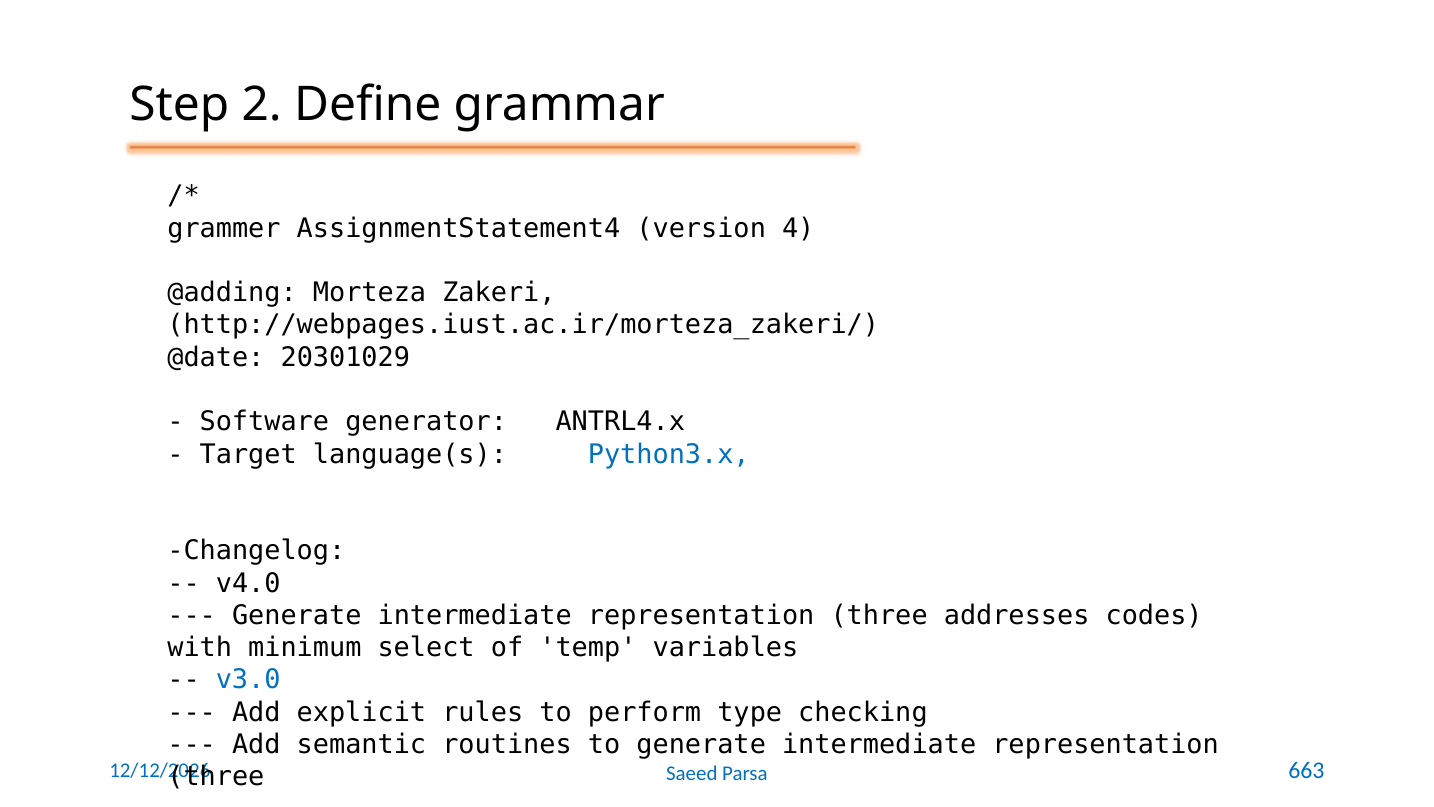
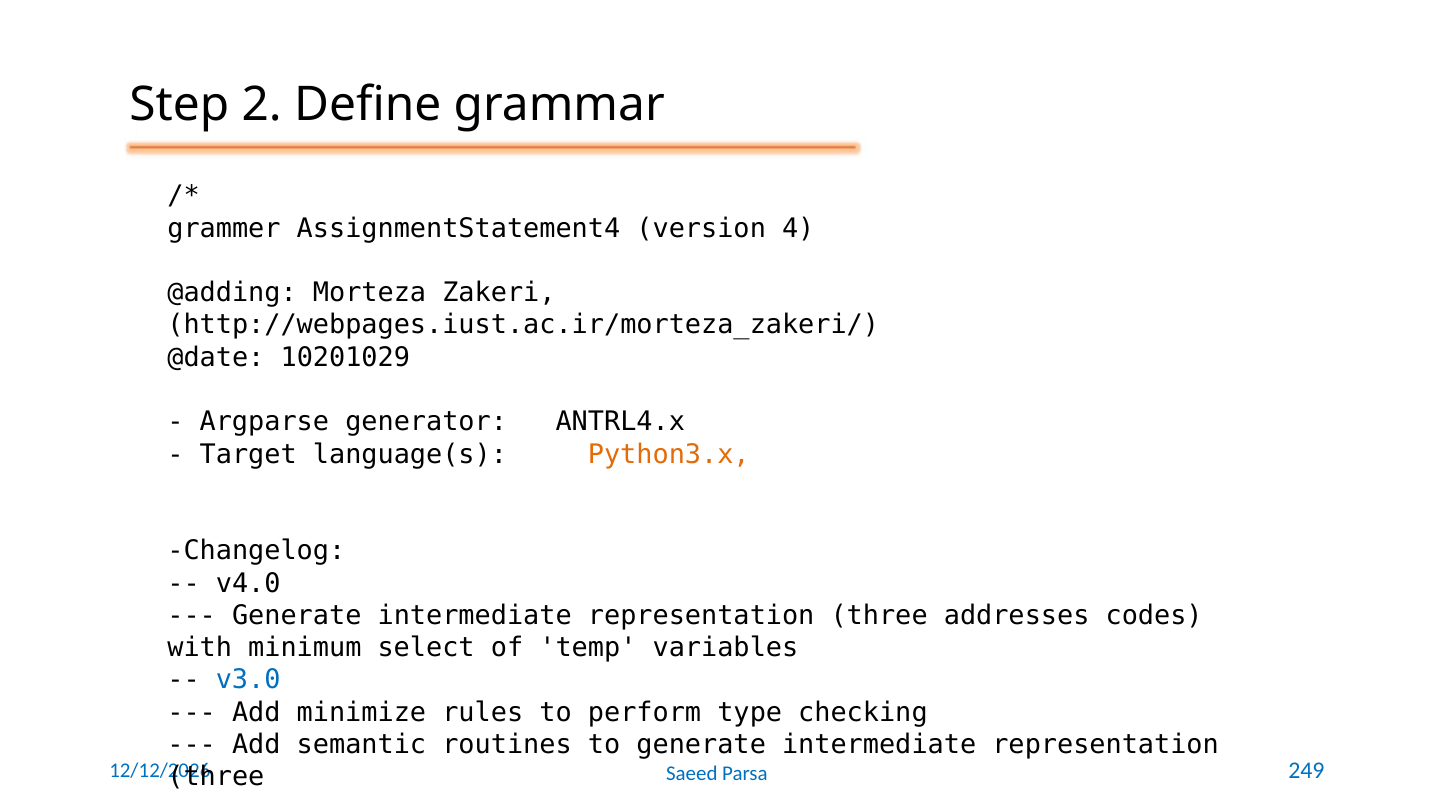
20301029: 20301029 -> 10201029
Software: Software -> Argparse
Python3.x colour: blue -> orange
explicit: explicit -> minimize
663: 663 -> 249
